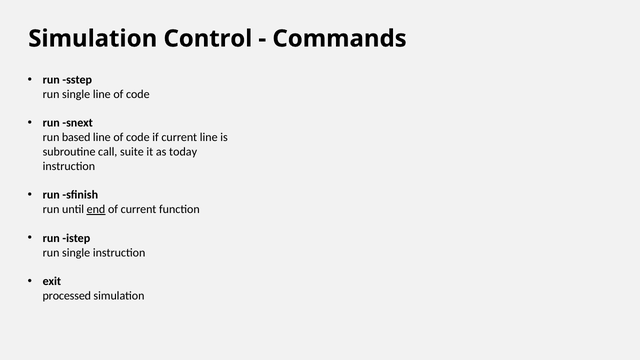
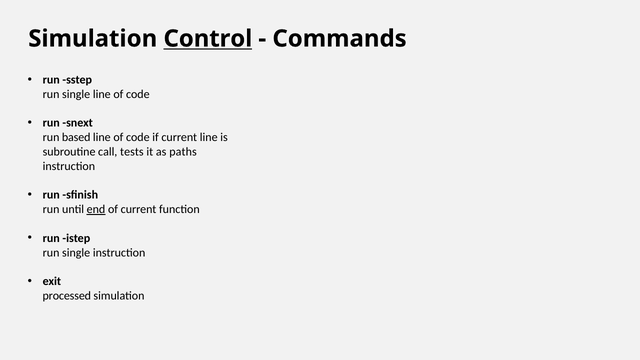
Control underline: none -> present
suite: suite -> tests
today: today -> paths
